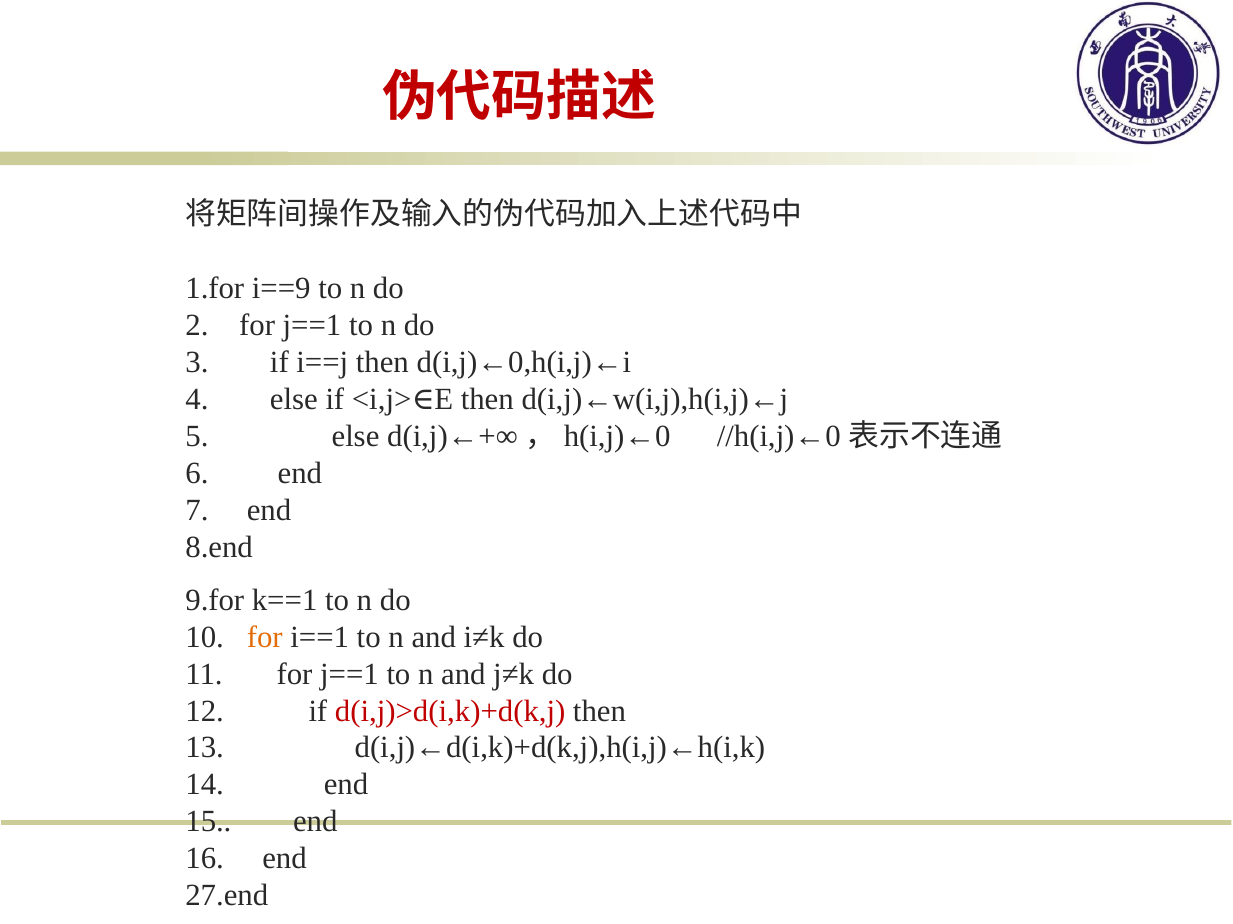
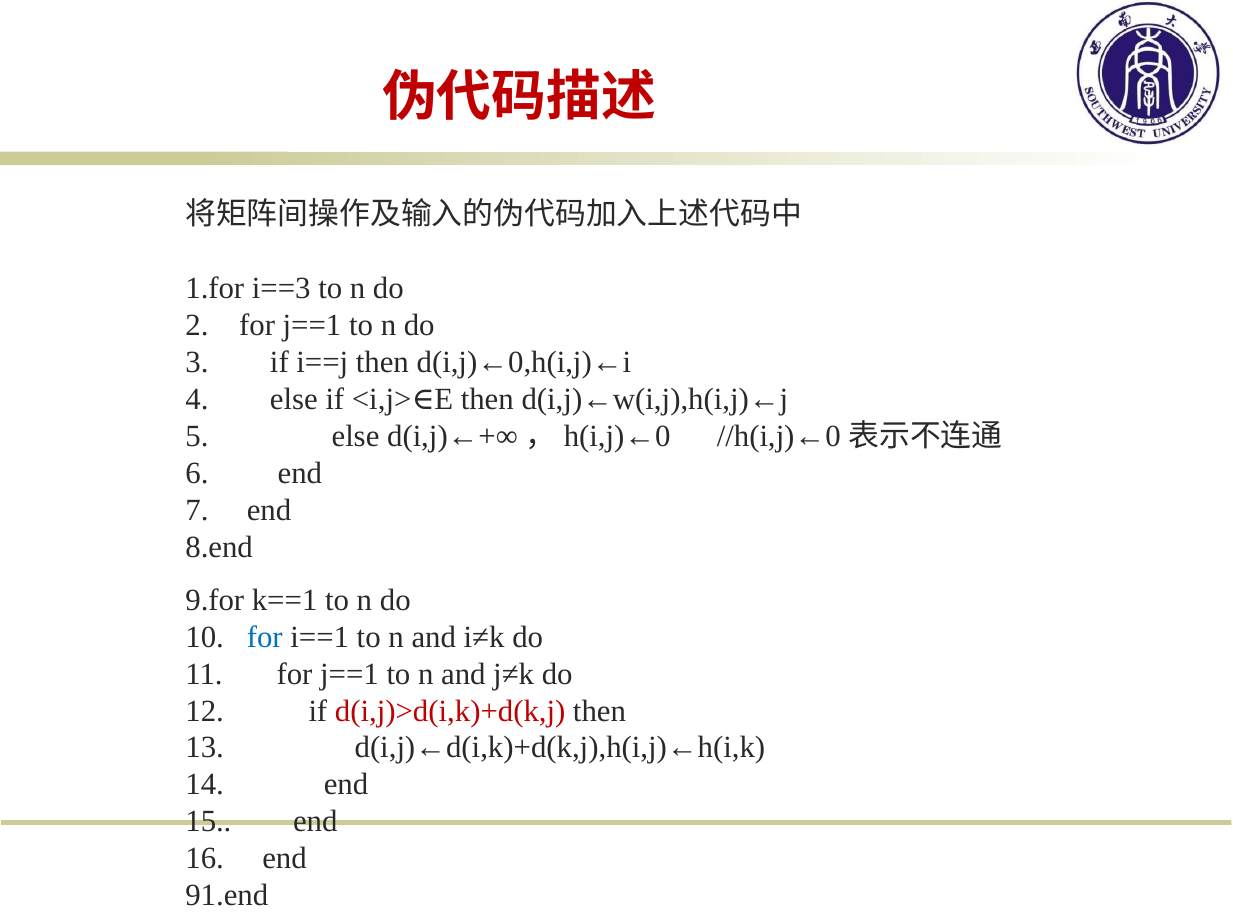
i==9: i==9 -> i==3
for at (265, 637) colour: orange -> blue
27.end: 27.end -> 91.end
